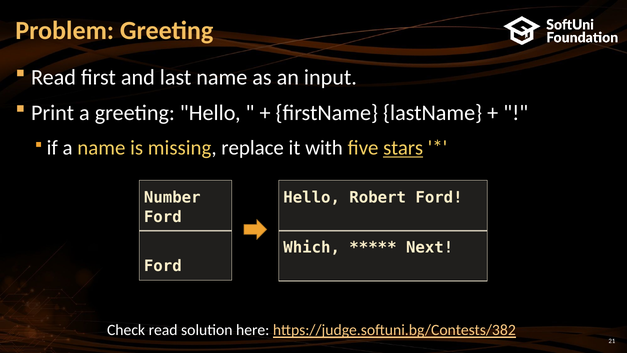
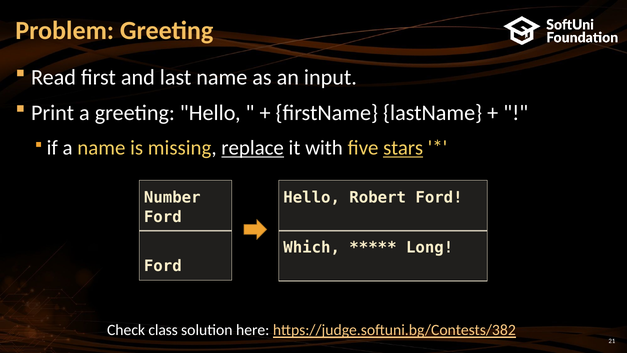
replace underline: none -> present
Next: Next -> Long
Check read: read -> class
